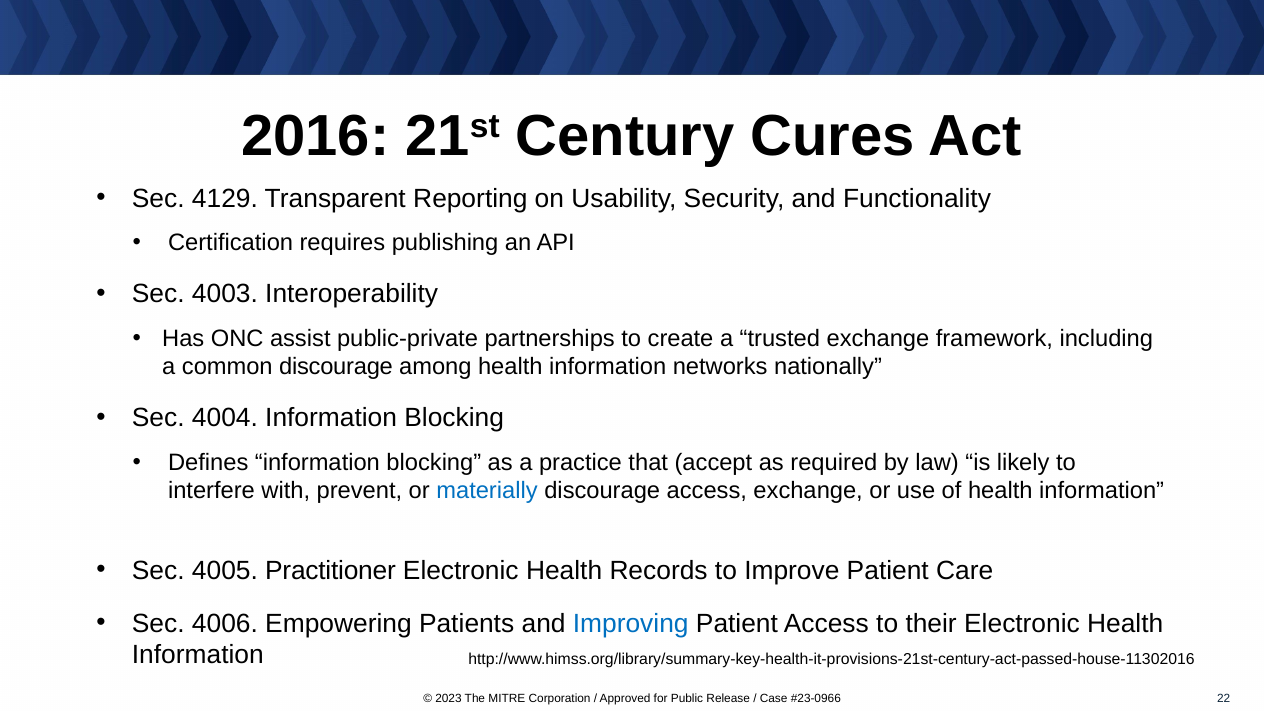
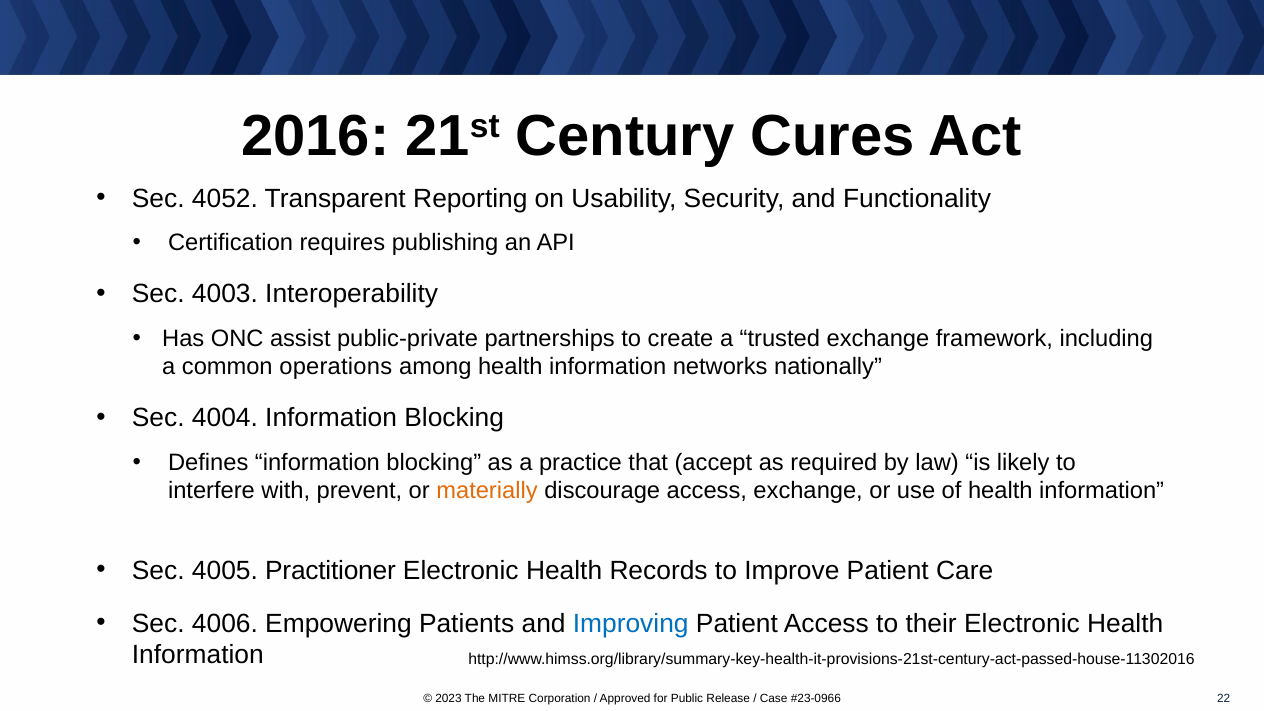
4129: 4129 -> 4052
common discourage: discourage -> operations
materially colour: blue -> orange
